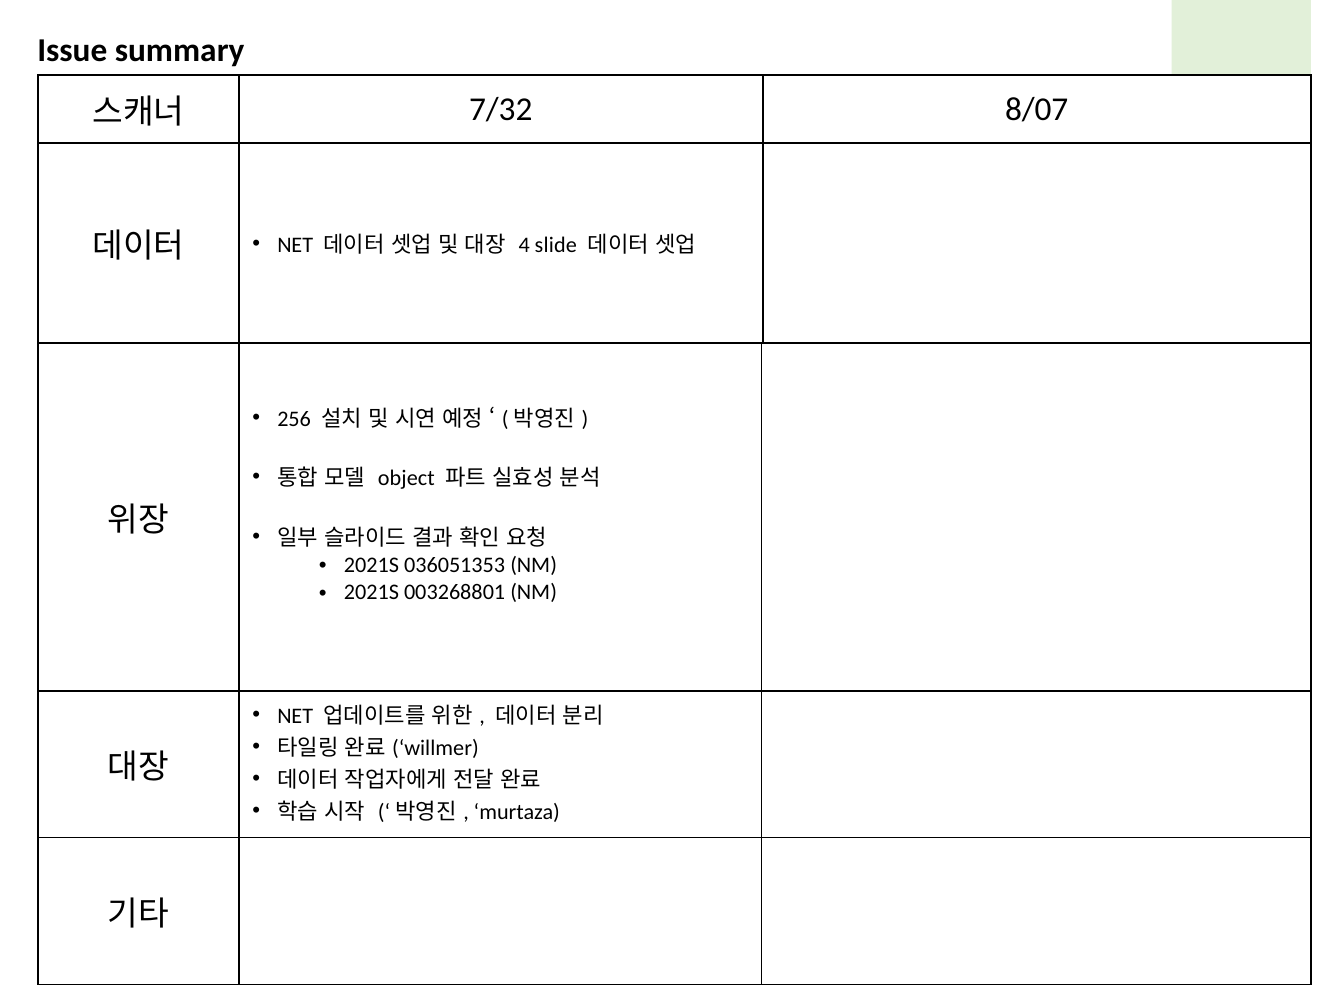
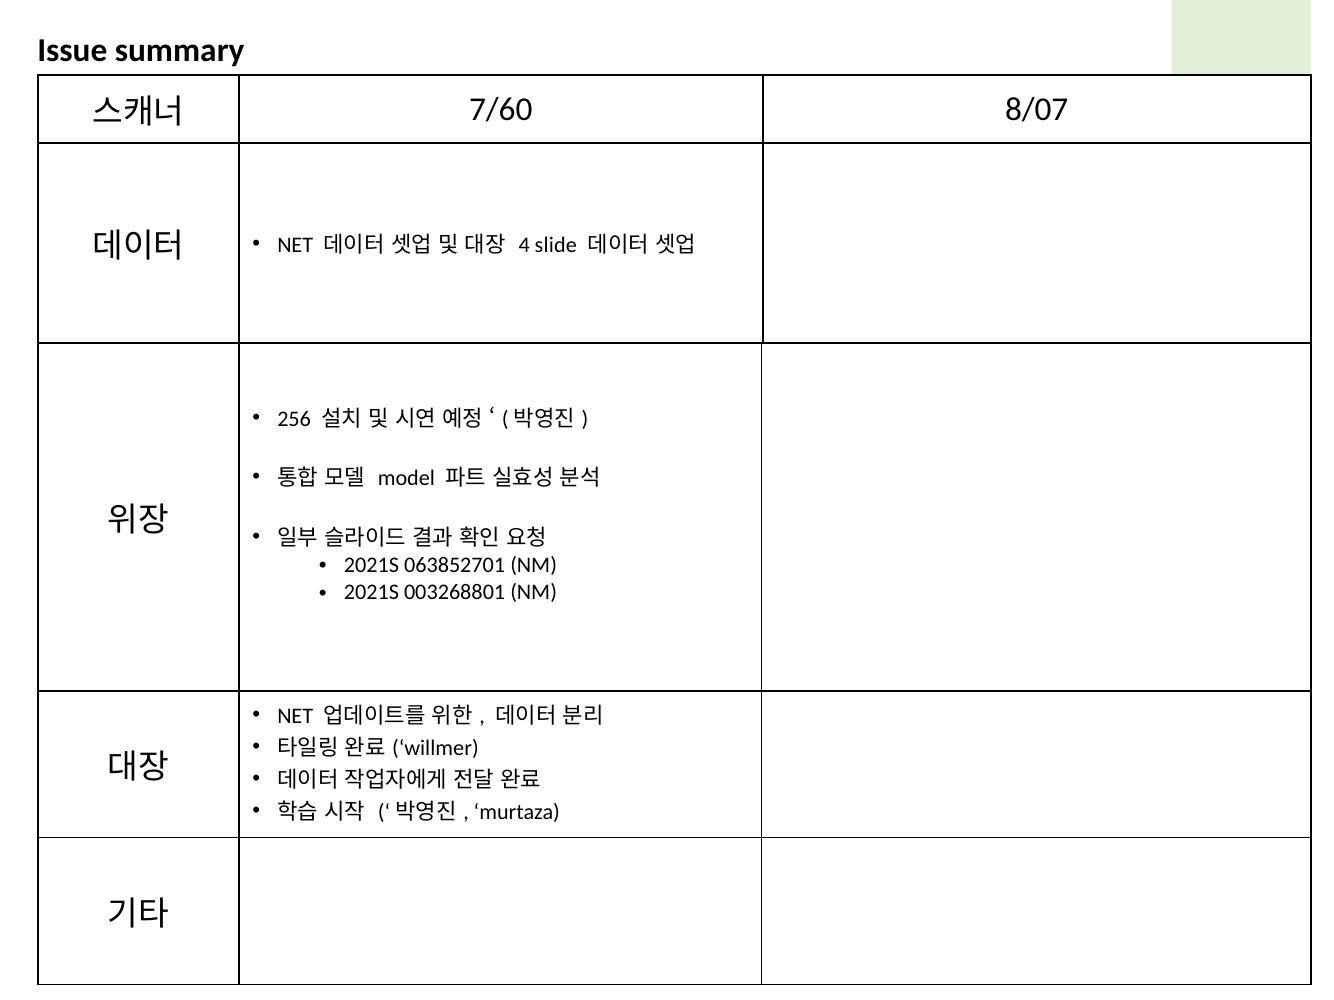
7/32: 7/32 -> 7/60
object: object -> model
036051353: 036051353 -> 063852701
